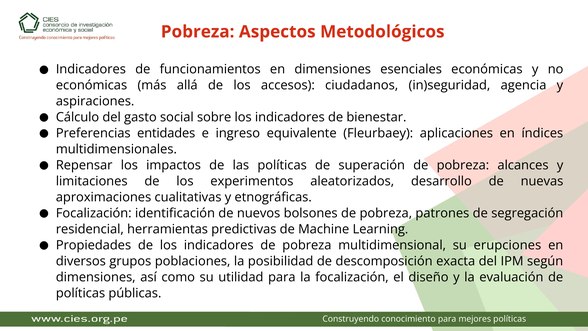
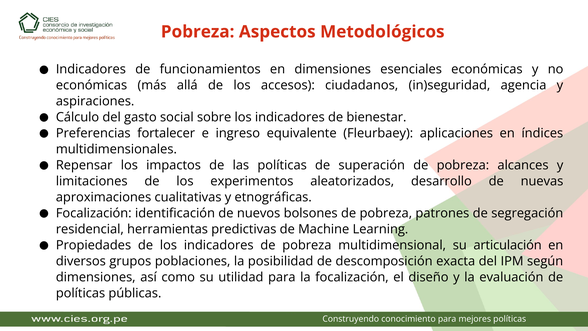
entidades: entidades -> fortalecer
erupciones: erupciones -> articulación
